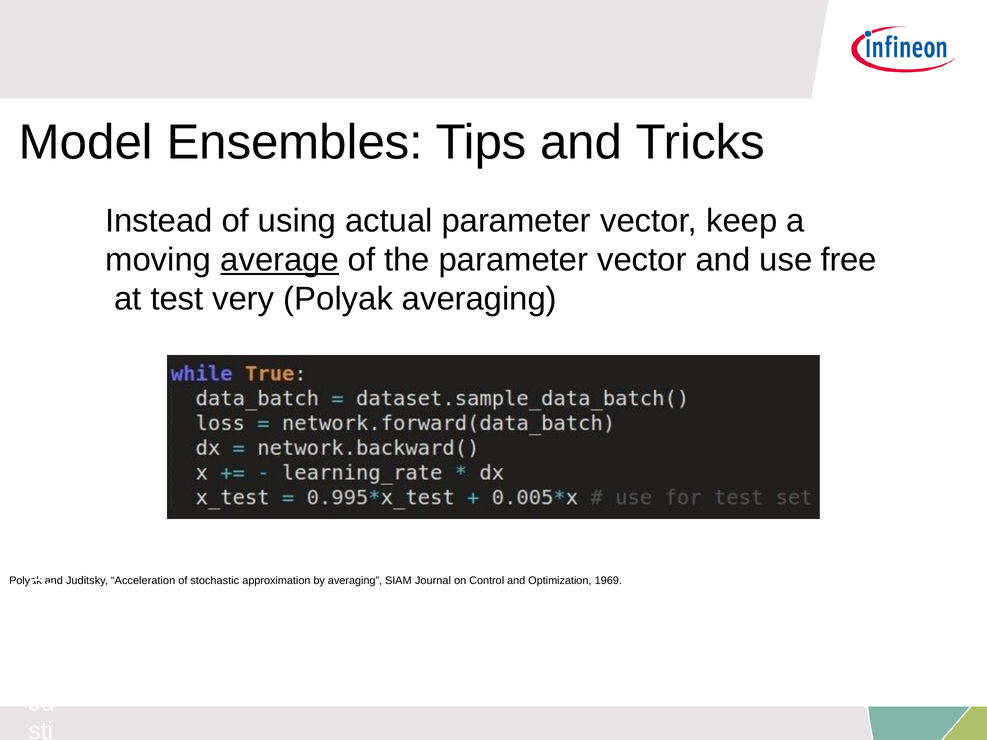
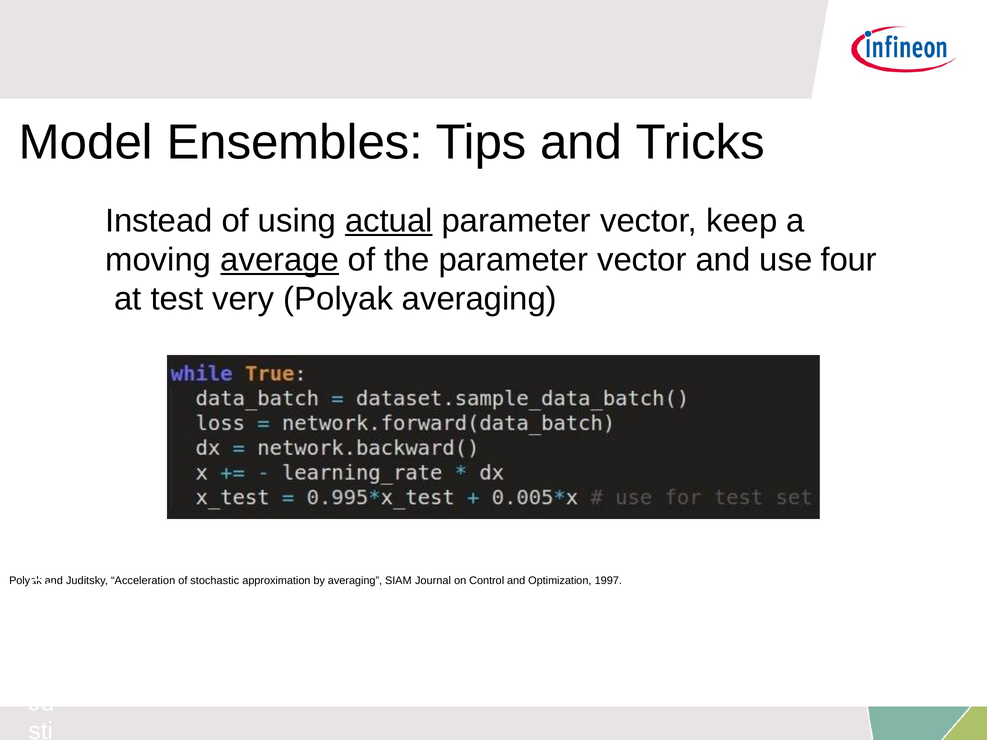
actual underline: none -> present
free: free -> four
1969: 1969 -> 1997
